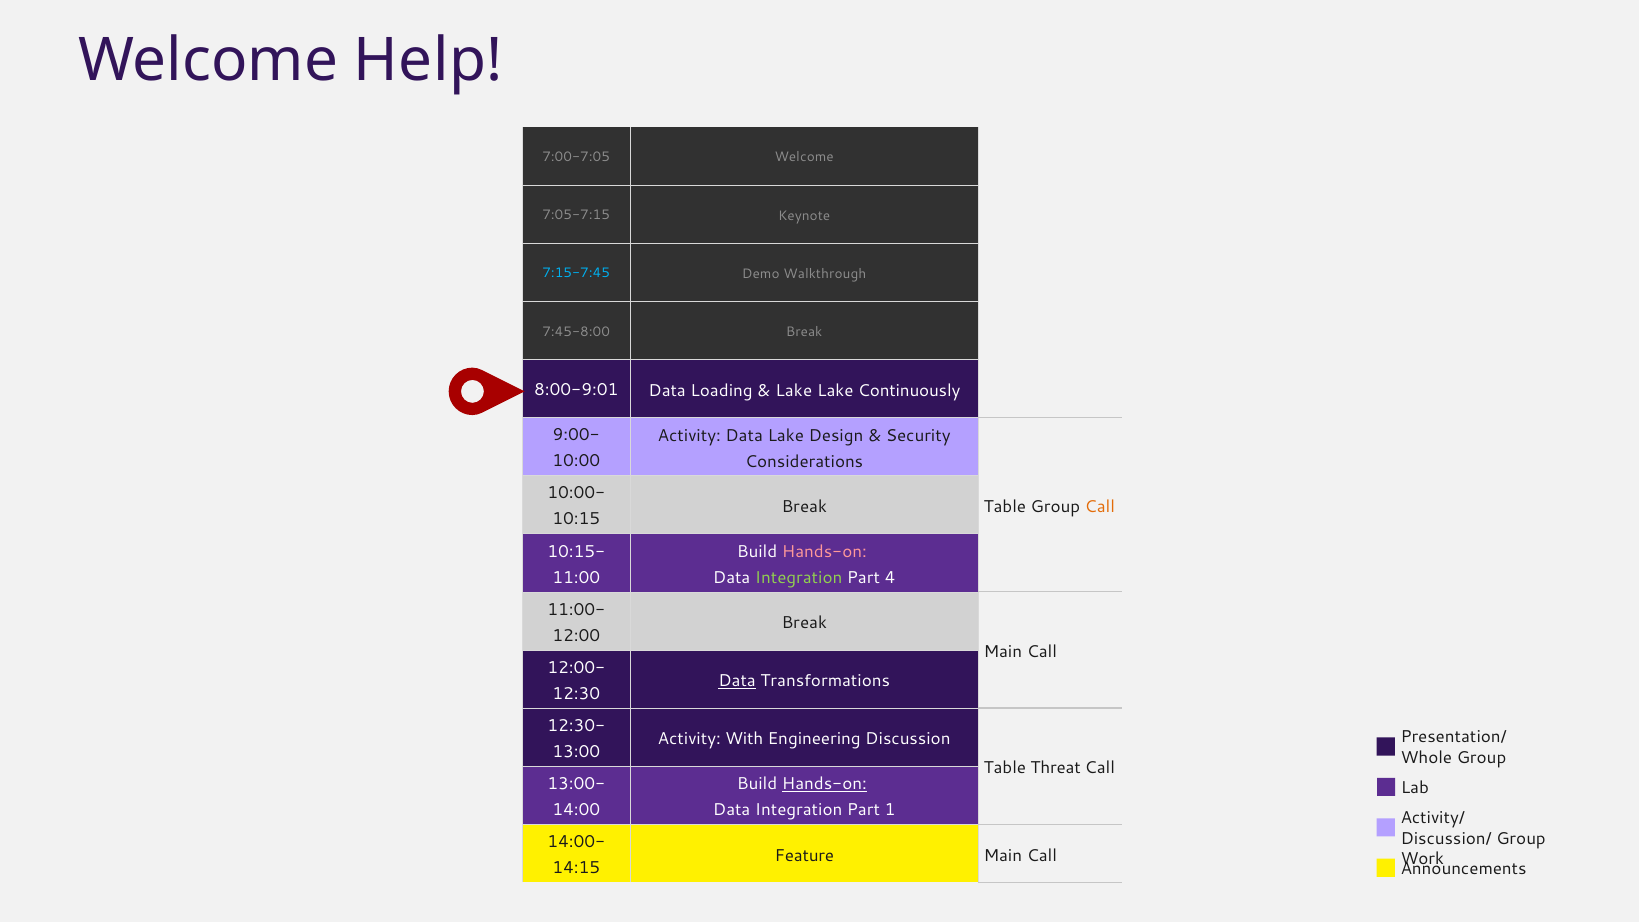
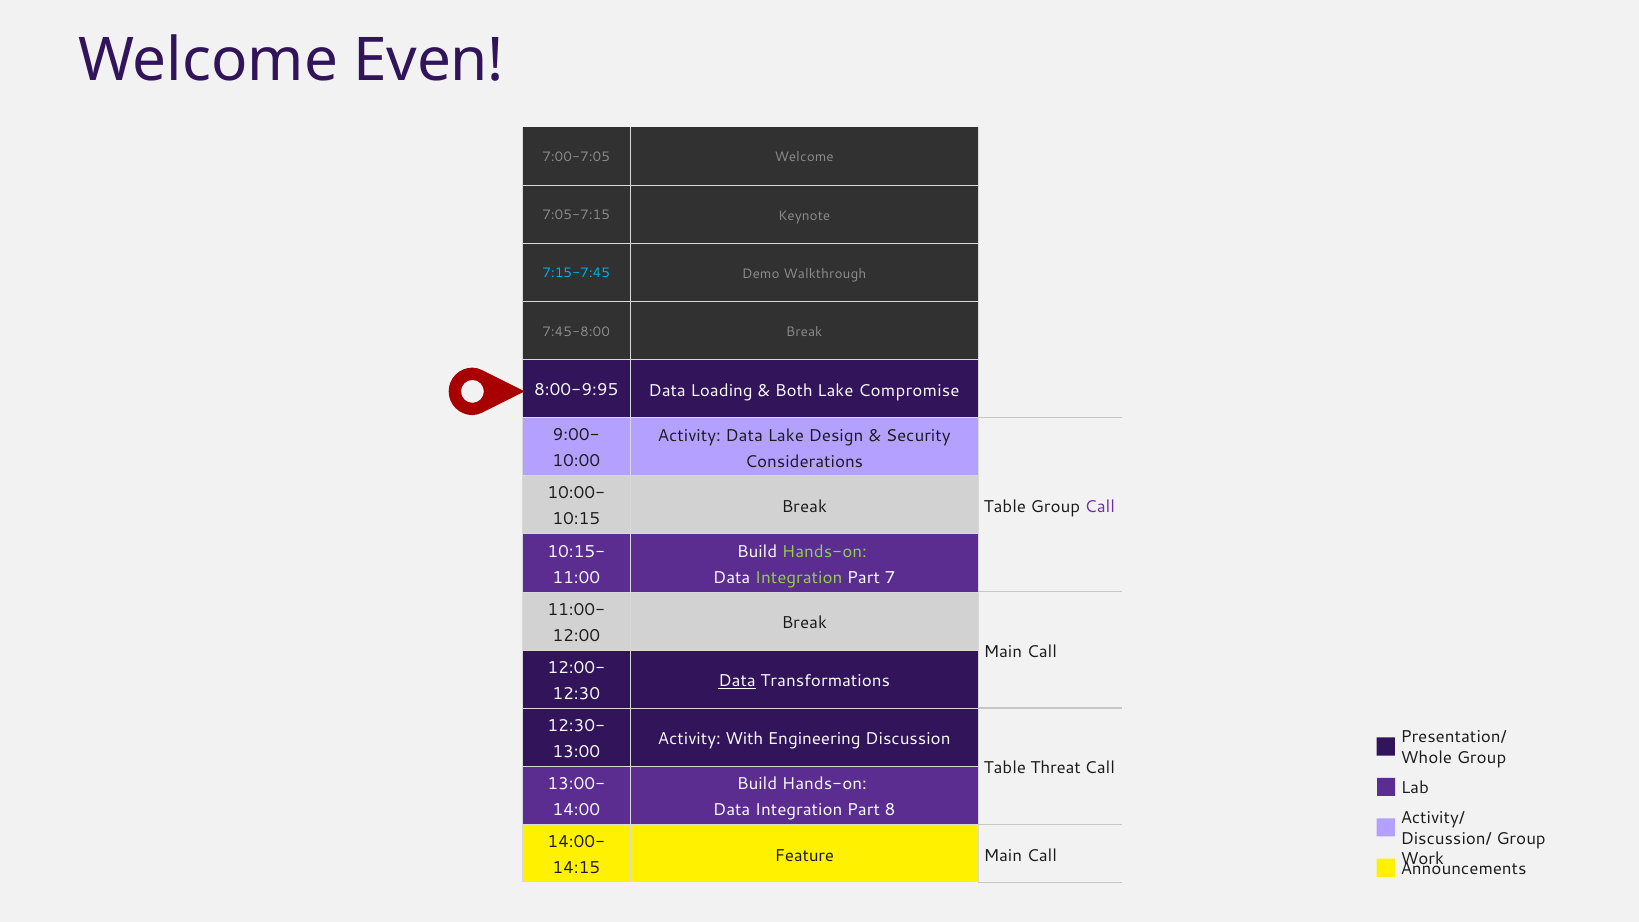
Help: Help -> Even
8:00-9:01: 8:00-9:01 -> 8:00-9:95
Lake at (794, 390): Lake -> Both
Continuously: Continuously -> Compromise
Call at (1100, 507) colour: orange -> purple
Hands-on at (824, 552) colour: pink -> light green
4: 4 -> 7
Hands-on at (824, 784) underline: present -> none
1: 1 -> 8
